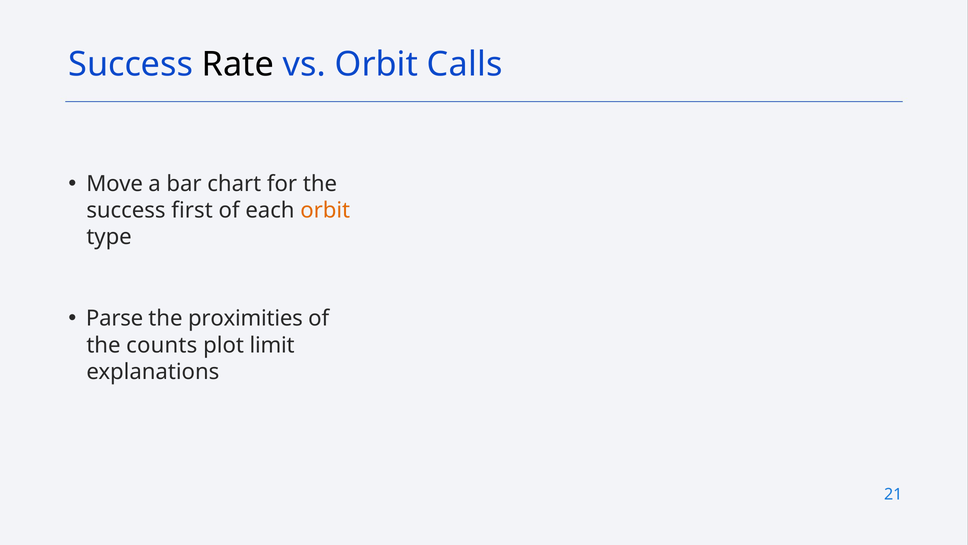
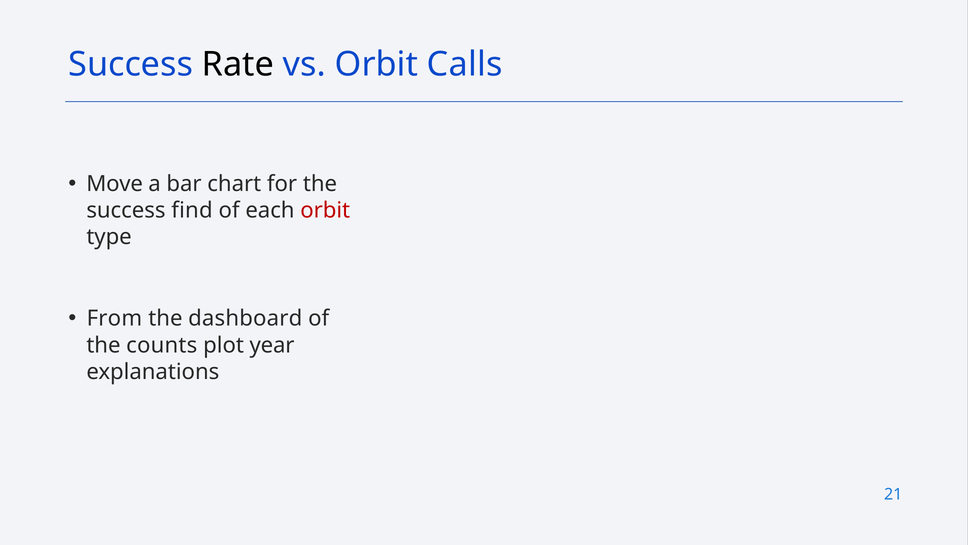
first: first -> find
orbit at (325, 210) colour: orange -> red
Parse: Parse -> From
proximities: proximities -> dashboard
limit: limit -> year
